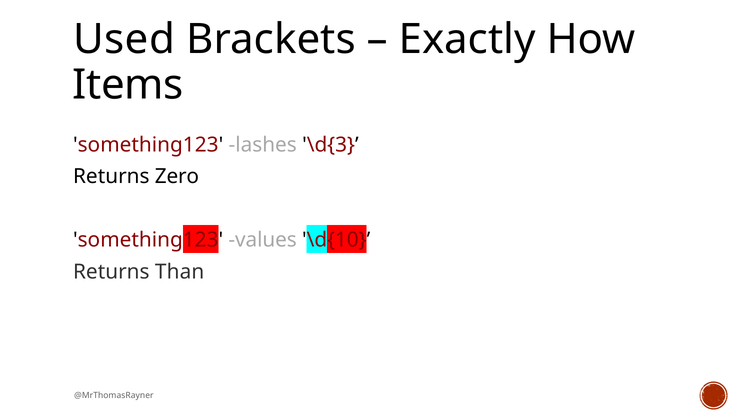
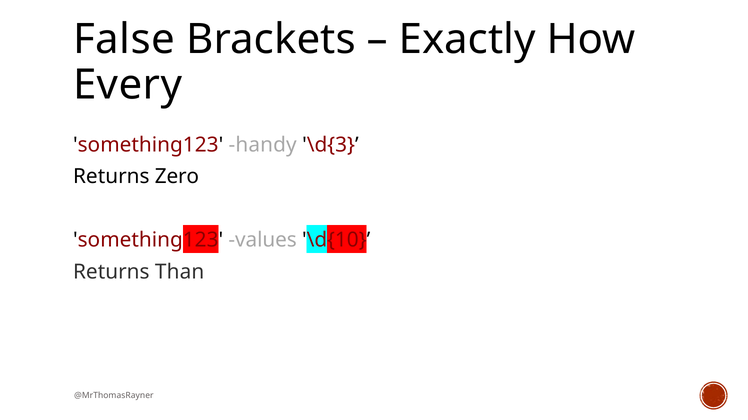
Used: Used -> False
Items: Items -> Every
lashes: lashes -> handy
